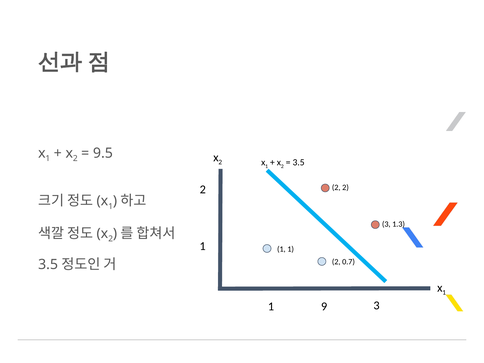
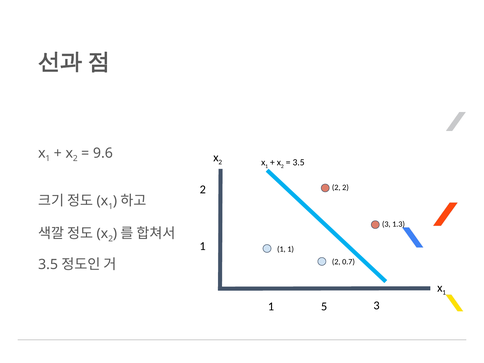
9.5: 9.5 -> 9.6
9: 9 -> 5
